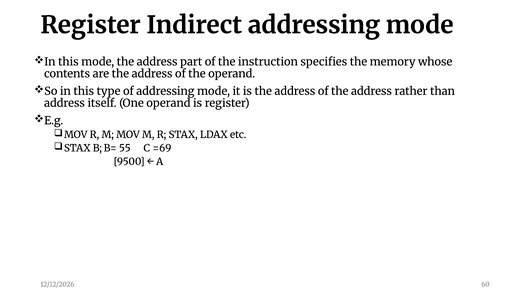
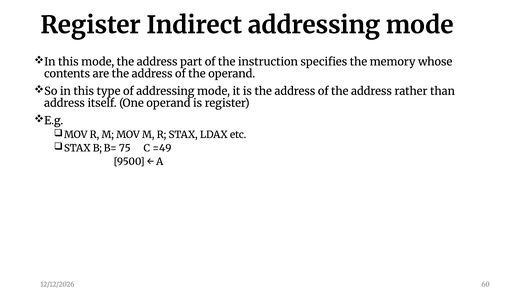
55: 55 -> 75
=69: =69 -> =49
